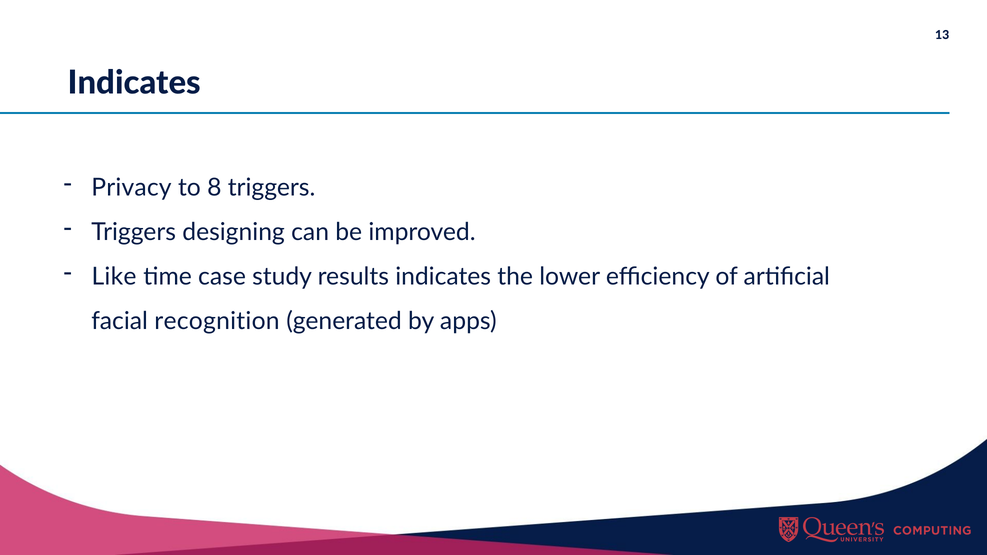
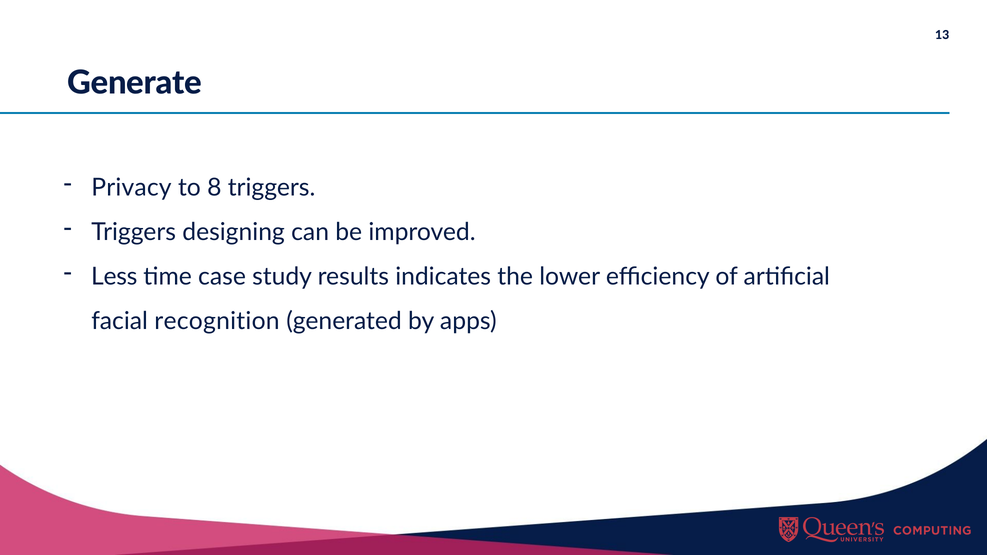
Indicates at (134, 83): Indicates -> Generate
Like: Like -> Less
